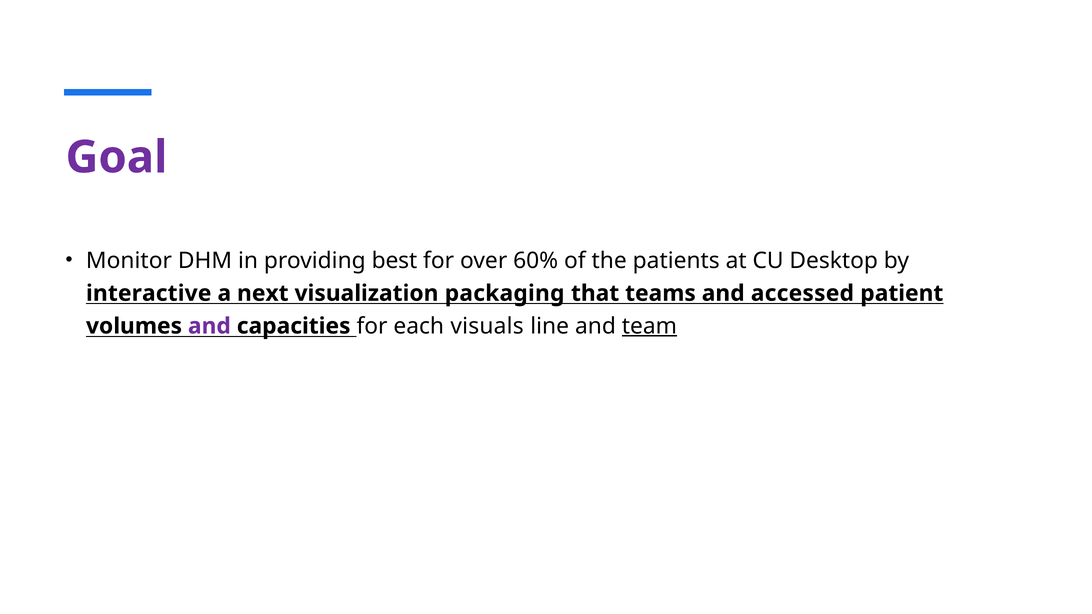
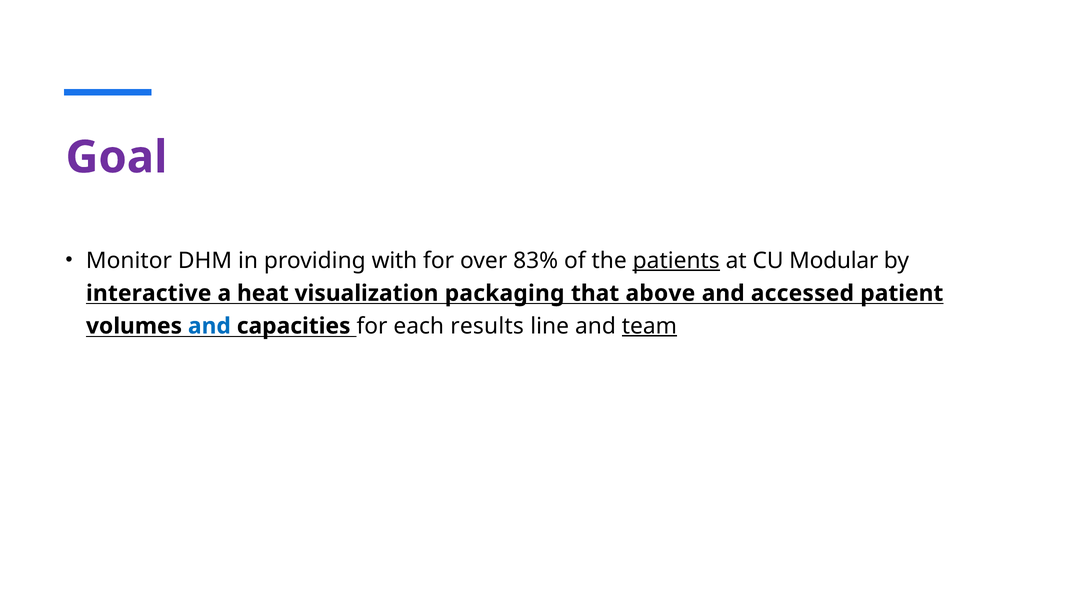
best: best -> with
60%: 60% -> 83%
patients underline: none -> present
Desktop: Desktop -> Modular
next: next -> heat
teams: teams -> above
and at (209, 326) colour: purple -> blue
visuals: visuals -> results
